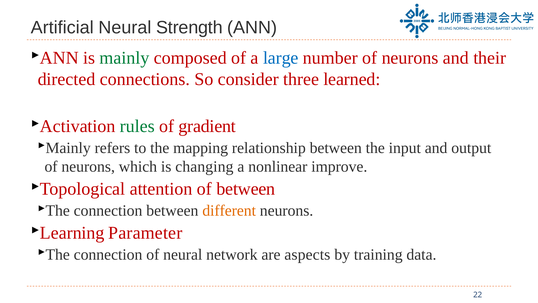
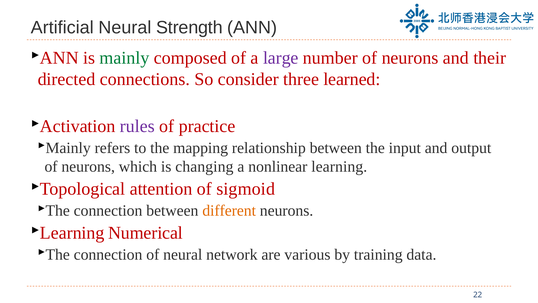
large colour: blue -> purple
rules colour: green -> purple
gradient: gradient -> practice
improve: improve -> learning
of between: between -> sigmoid
Parameter: Parameter -> Numerical
aspects: aspects -> various
